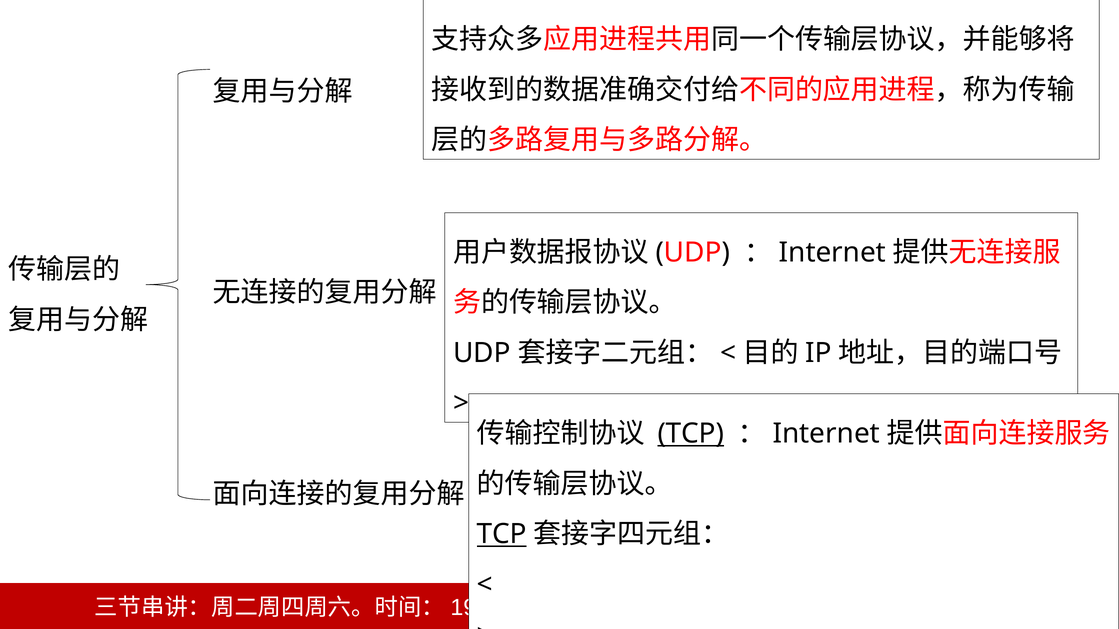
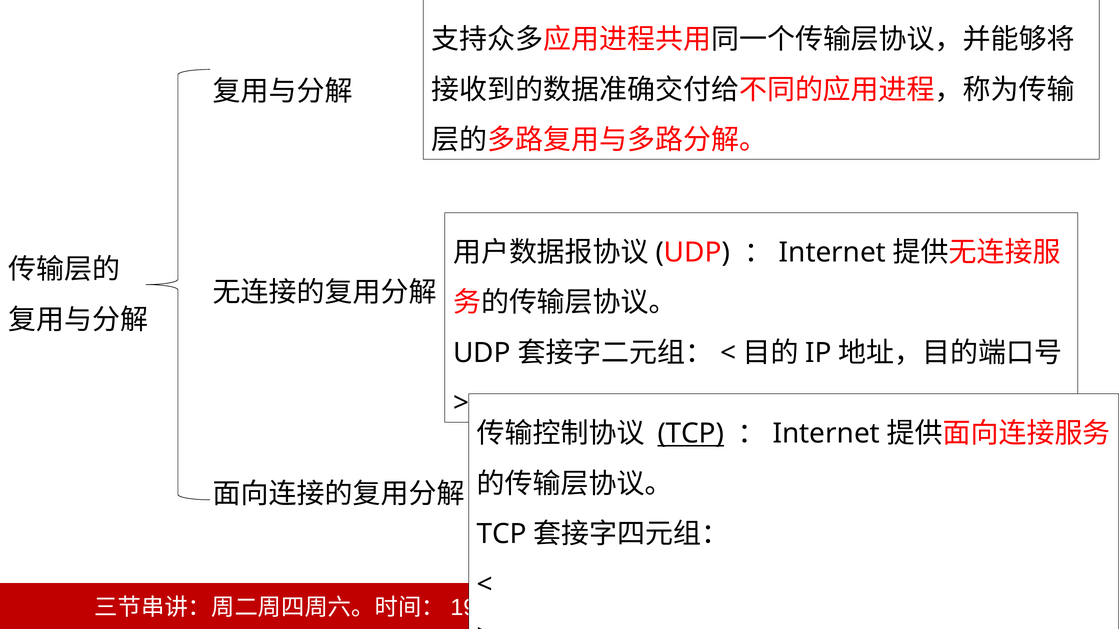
TCP at (502, 535) underline: present -> none
